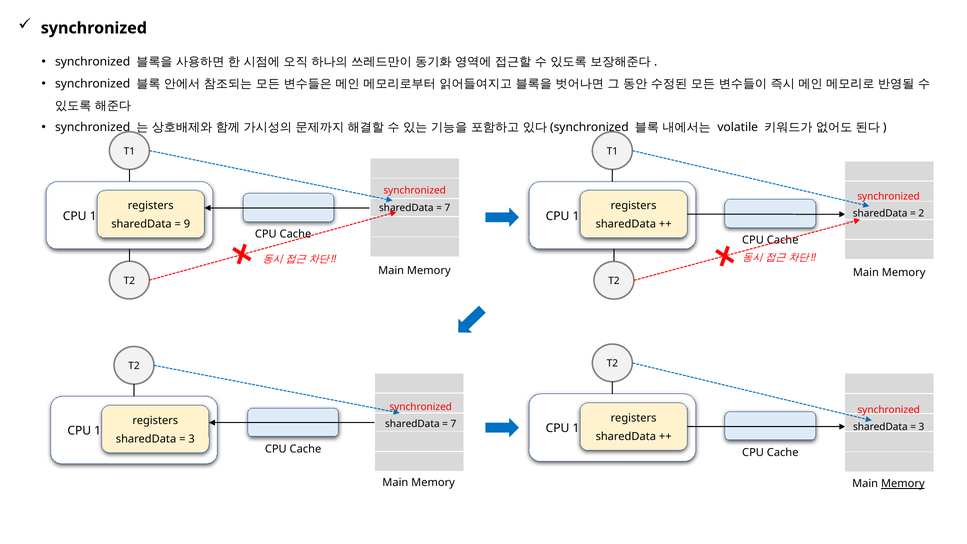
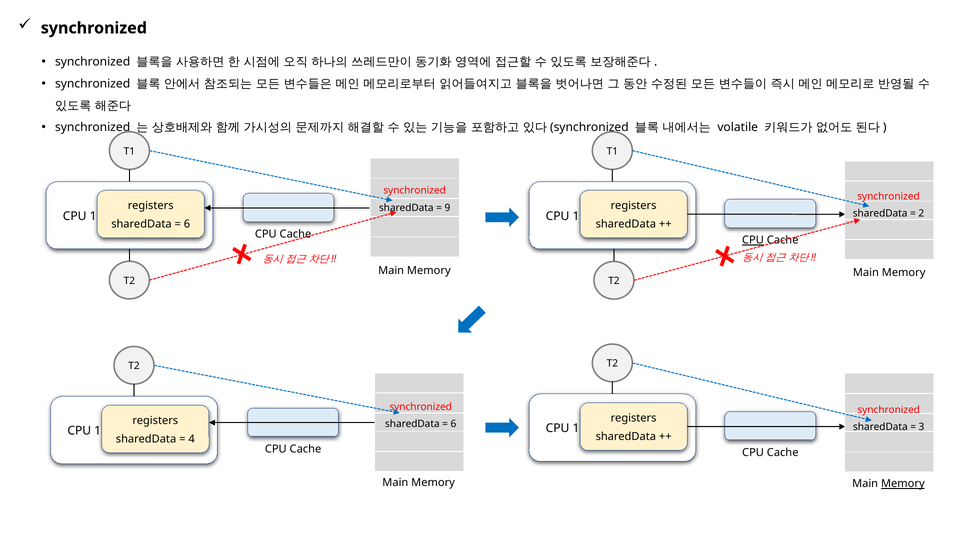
7 at (447, 208): 7 -> 9
9 at (187, 224): 9 -> 6
CPU at (753, 240) underline: none -> present
7 at (453, 424): 7 -> 6
3 at (192, 439): 3 -> 4
